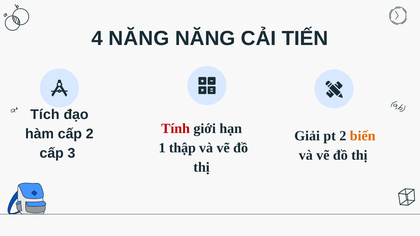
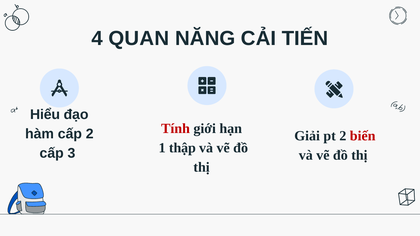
4 NĂNG: NĂNG -> QUAN
Tích: Tích -> Hiểu
biến colour: orange -> red
